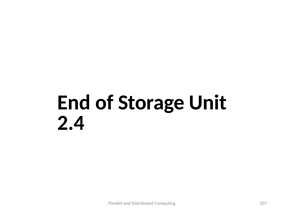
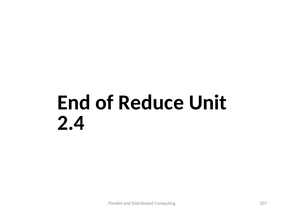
Storage: Storage -> Reduce
